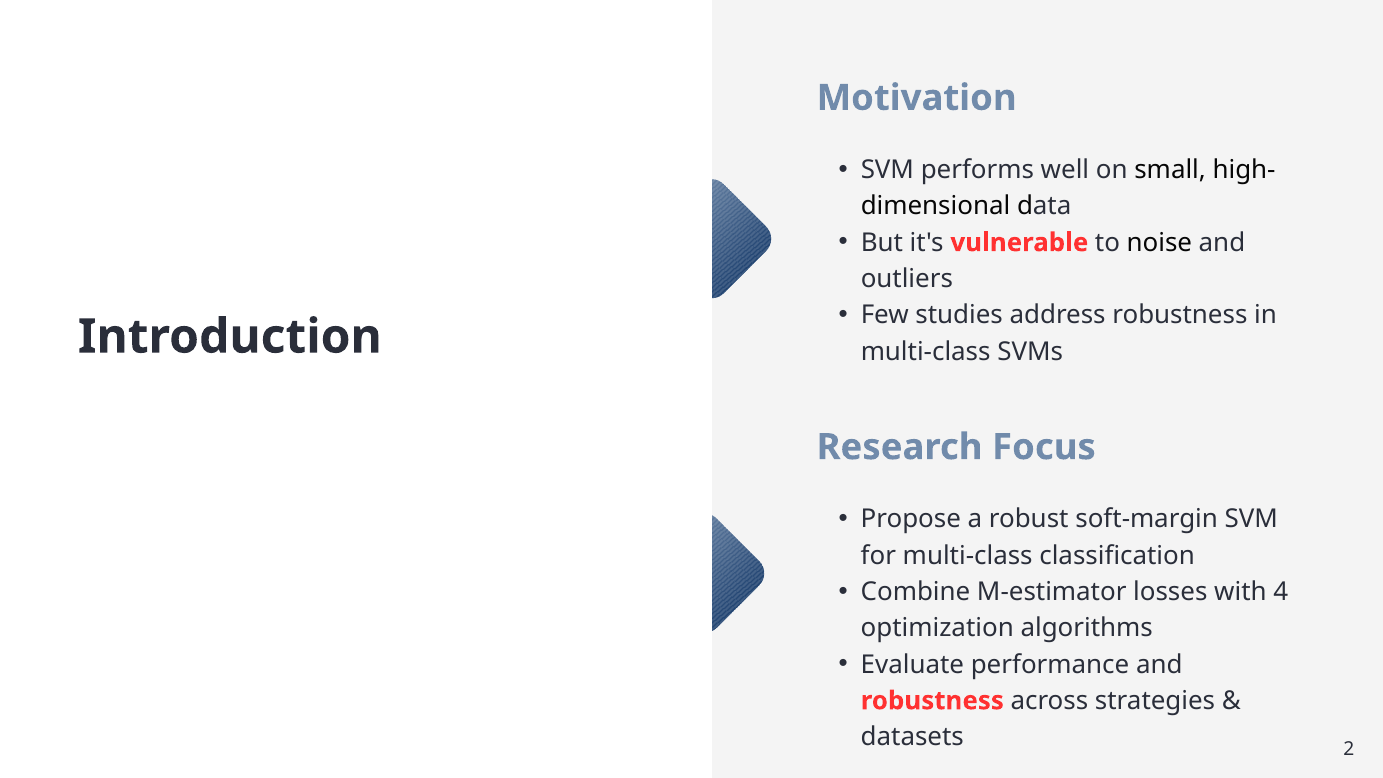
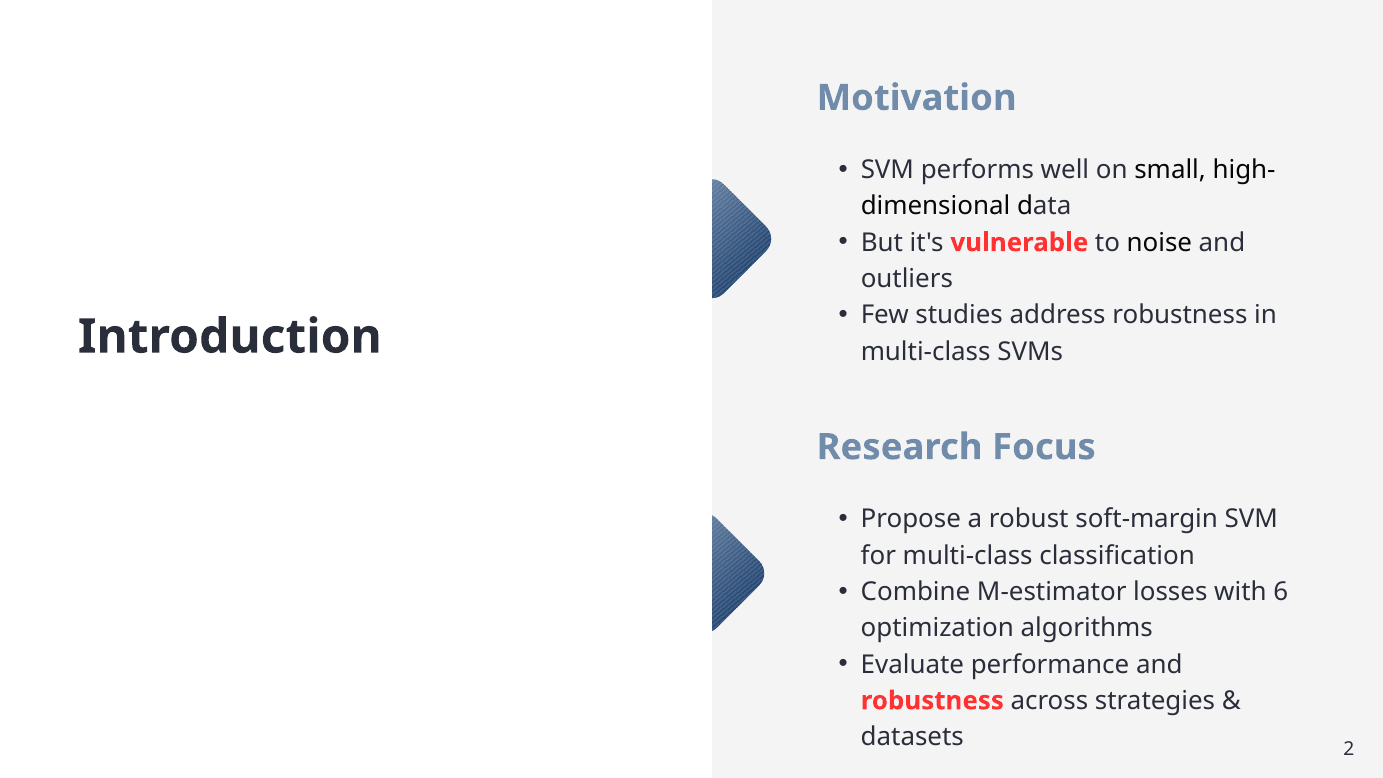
4: 4 -> 6
